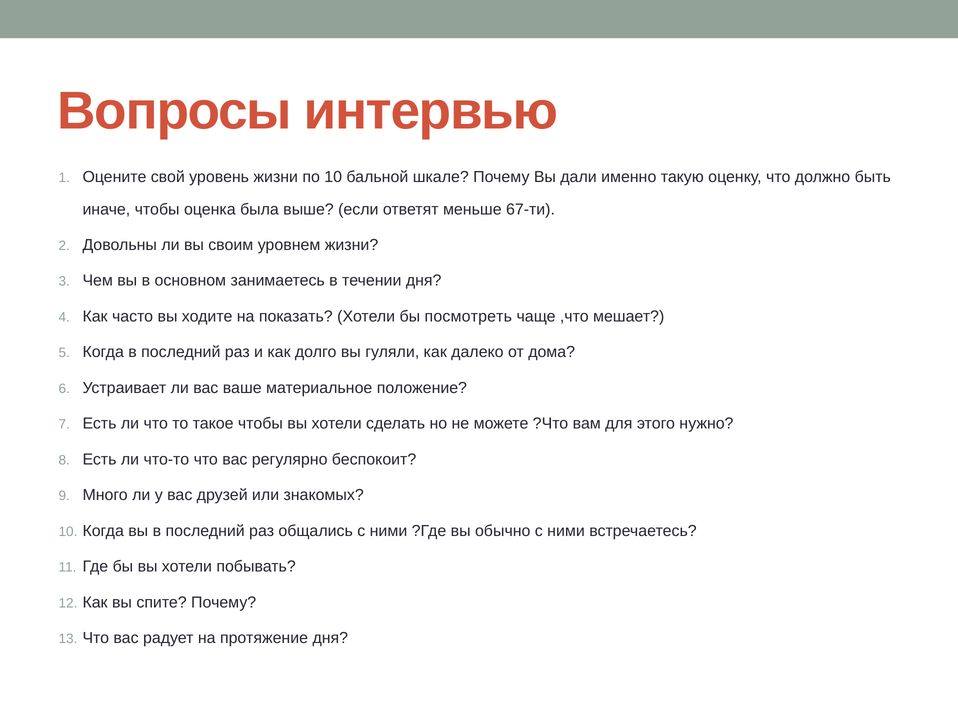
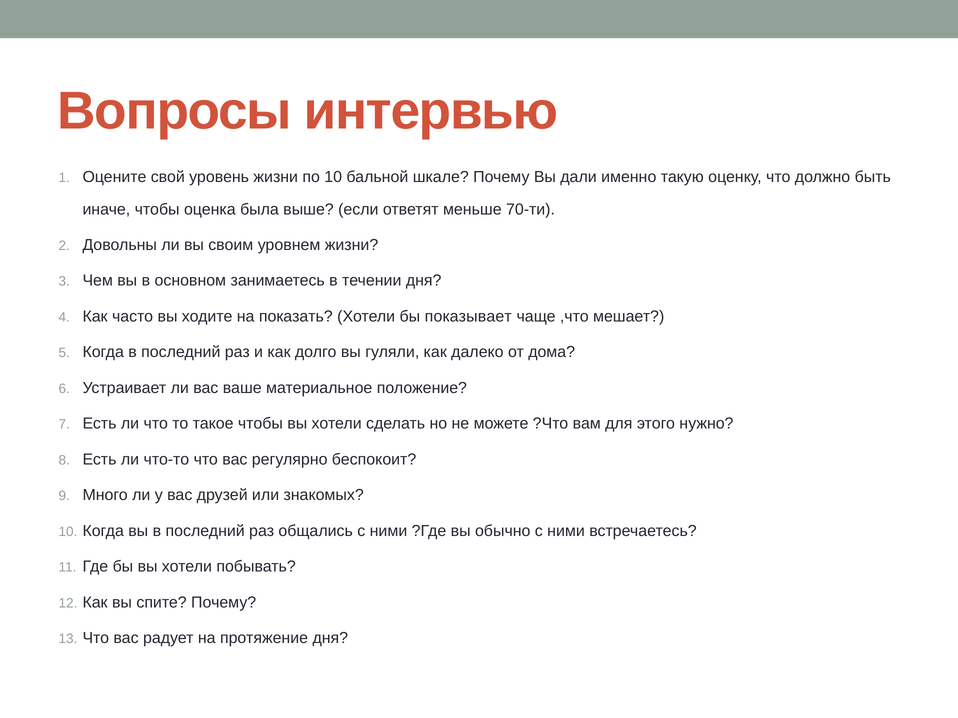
67-ти: 67-ти -> 70-ти
посмотреть: посмотреть -> показывает
